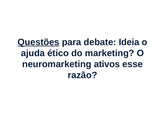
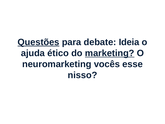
marketing underline: none -> present
ativos: ativos -> vocês
razão: razão -> nisso
